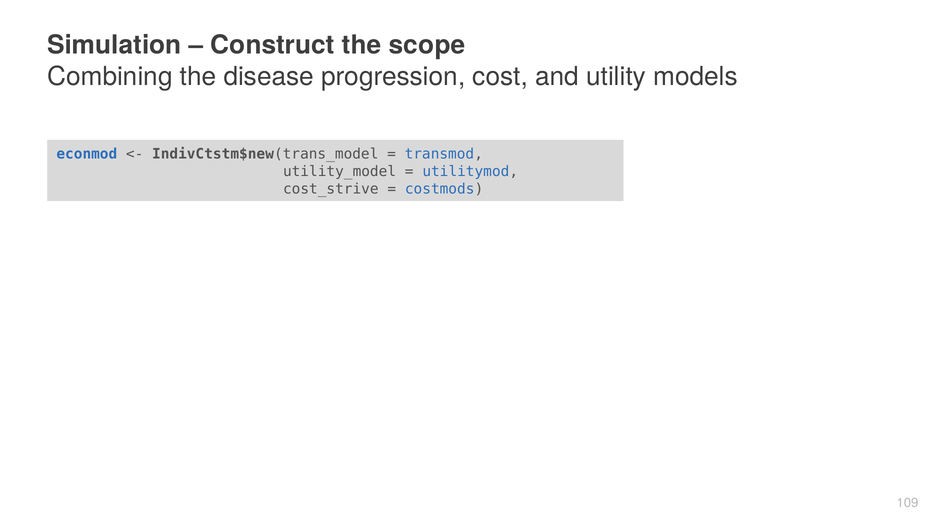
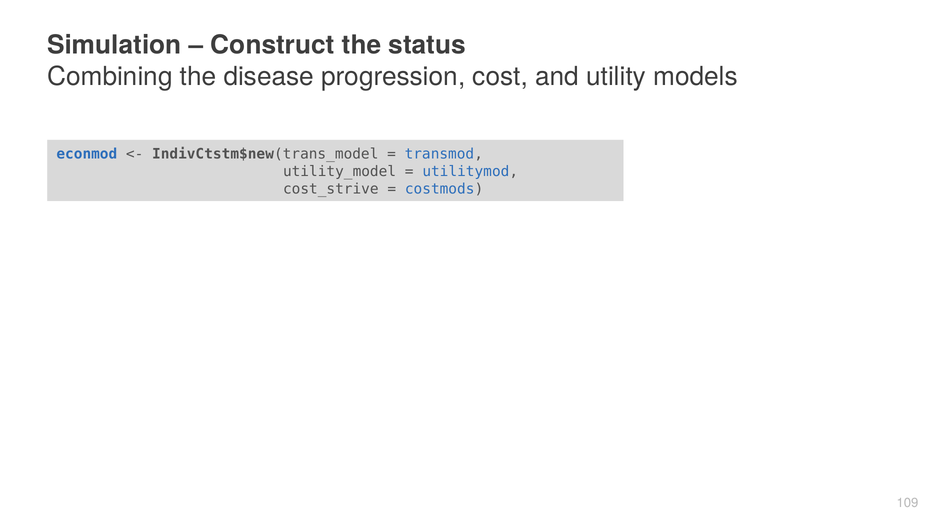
scope: scope -> status
